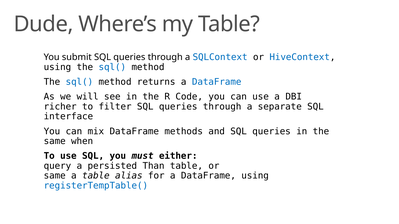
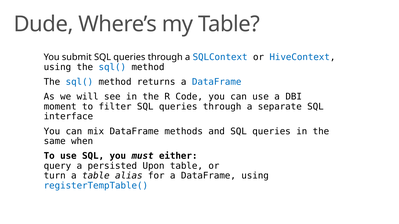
richer: richer -> moment
Than: Than -> Upon
same at (55, 176): same -> turn
